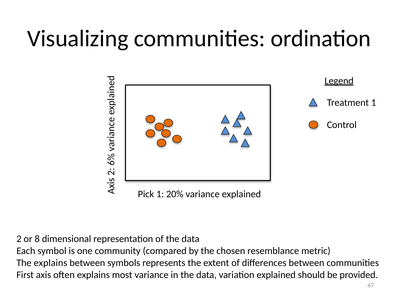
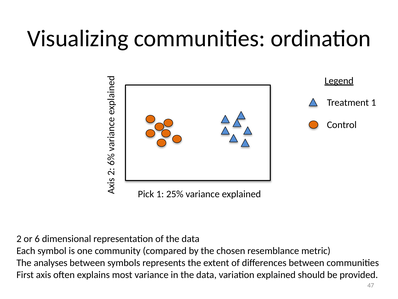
20%: 20% -> 25%
or 8: 8 -> 6
The explains: explains -> analyses
